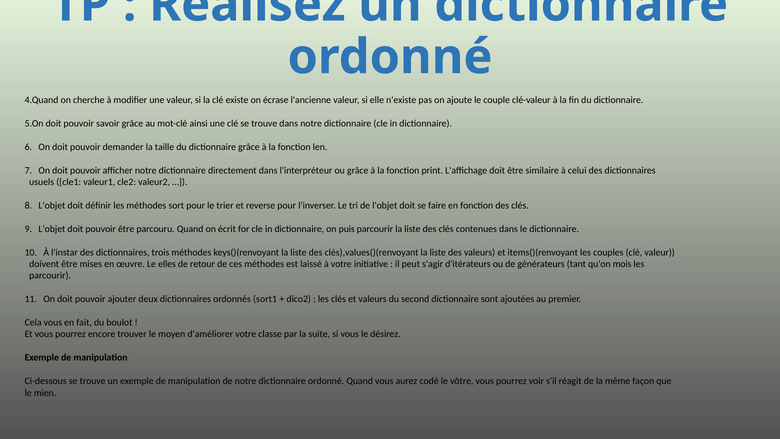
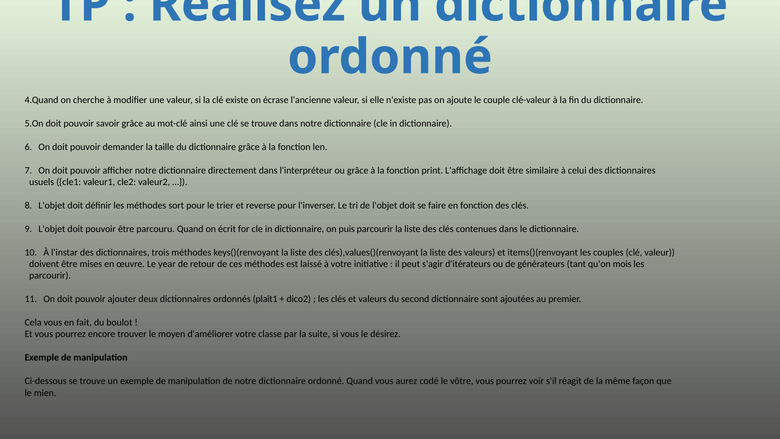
elles: elles -> year
sort1: sort1 -> plaît1
